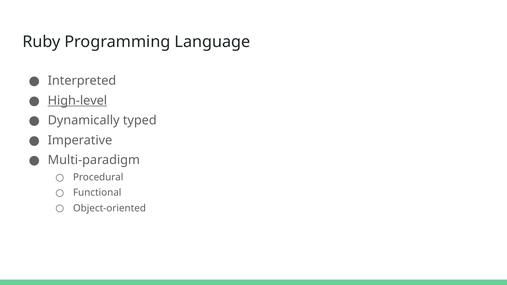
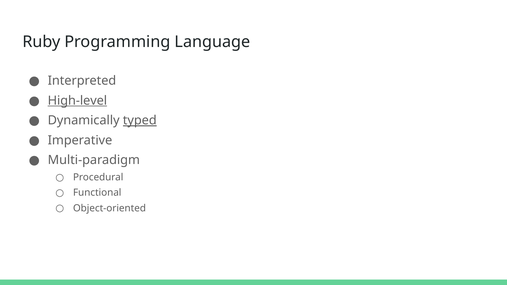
typed underline: none -> present
